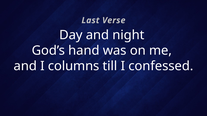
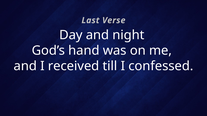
columns: columns -> received
